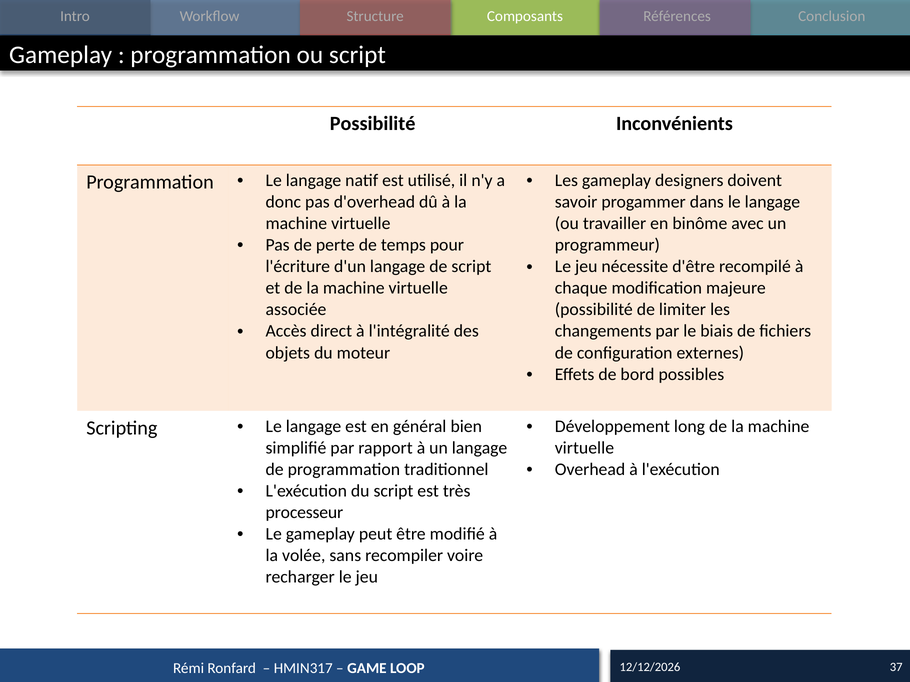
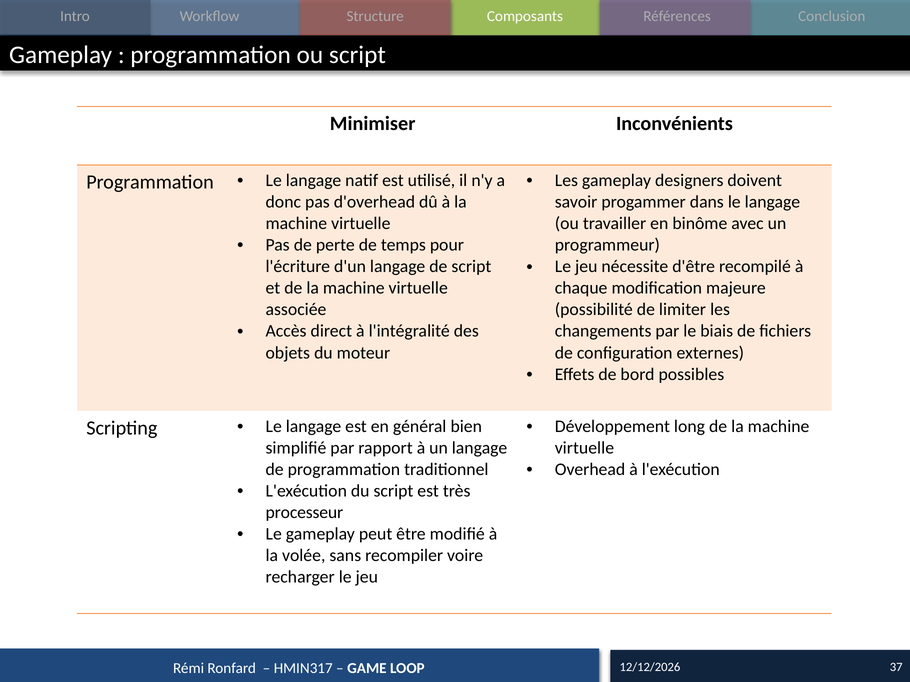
Possibilité at (373, 124): Possibilité -> Minimiser
